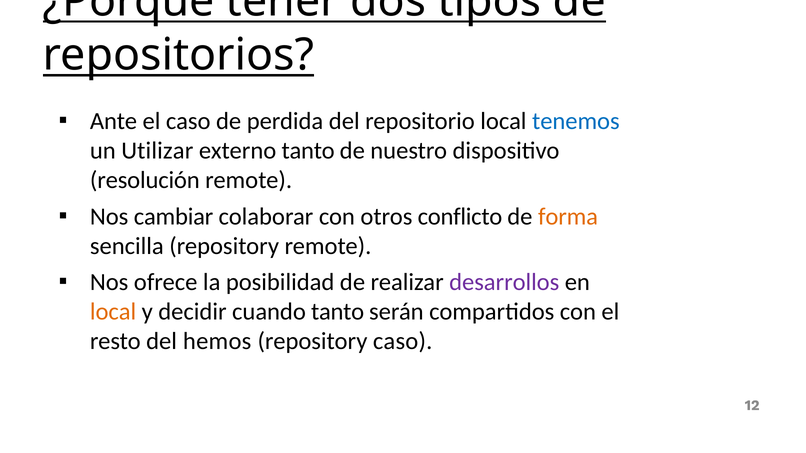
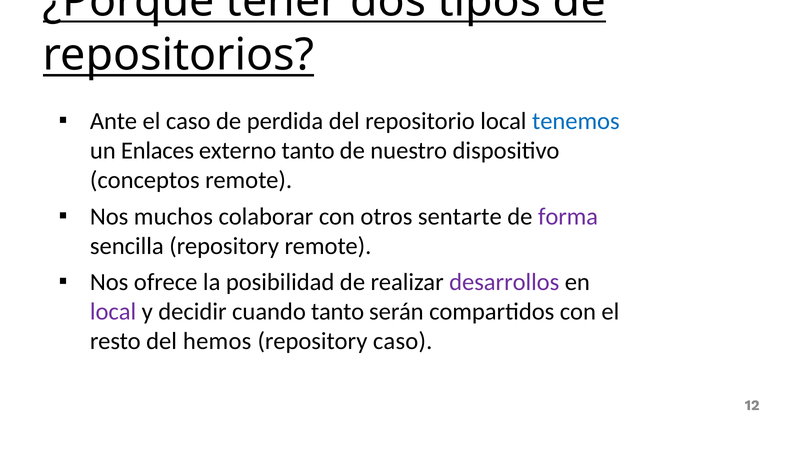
Utilizar: Utilizar -> Enlaces
resolución: resolución -> conceptos
cambiar: cambiar -> muchos
conflicto: conflicto -> sentarte
forma colour: orange -> purple
local at (113, 312) colour: orange -> purple
